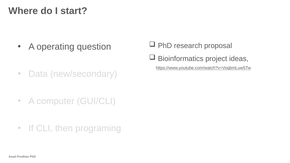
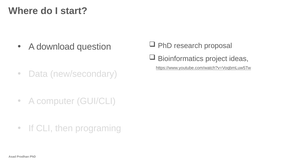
operating: operating -> download
